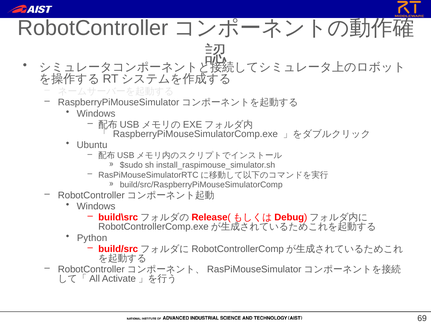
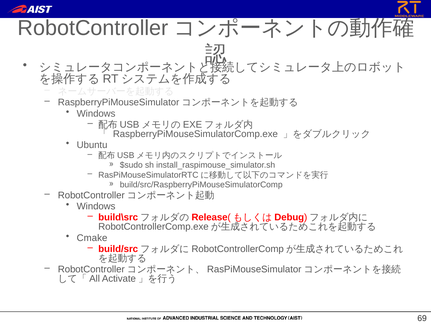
Python: Python -> Cmake
